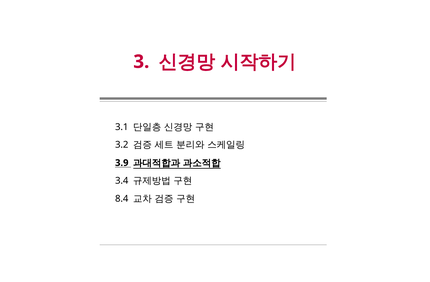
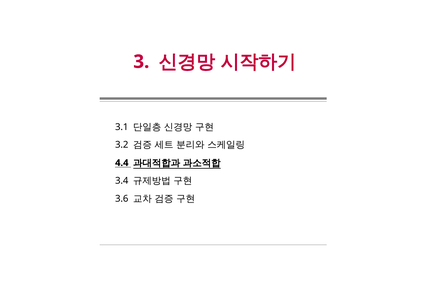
3.9: 3.9 -> 4.4
8.4: 8.4 -> 3.6
